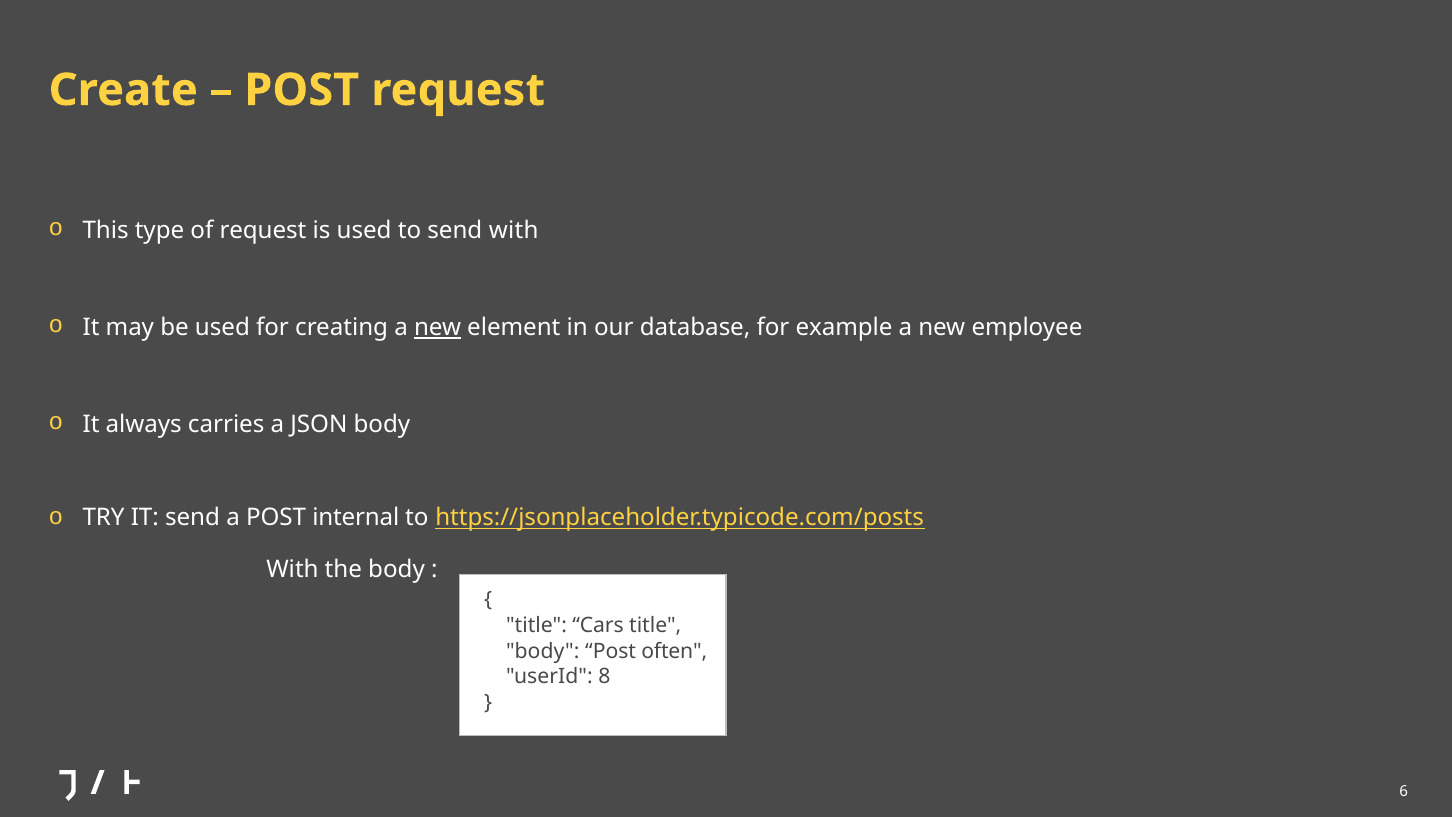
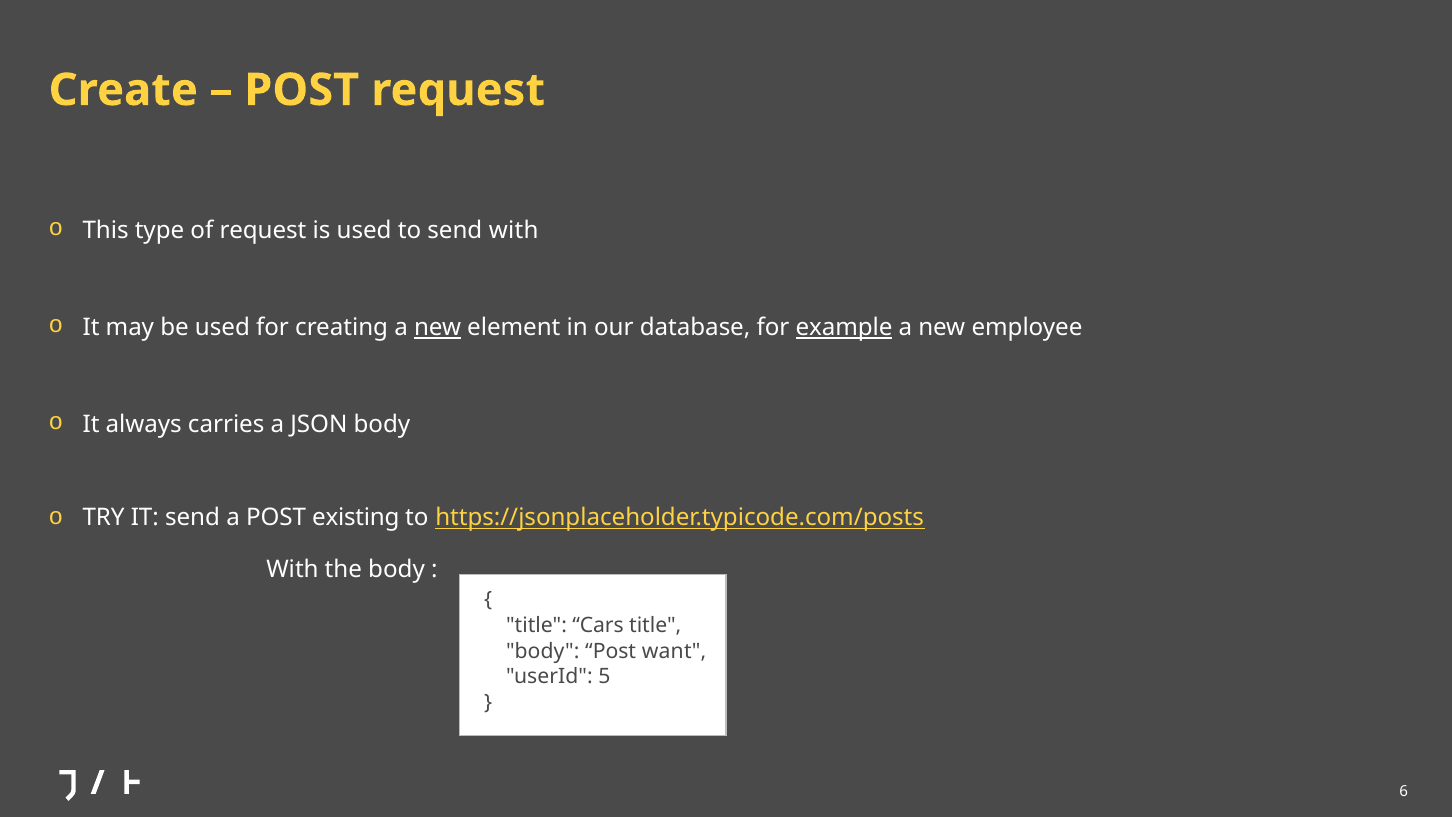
example underline: none -> present
internal: internal -> existing
often: often -> want
8: 8 -> 5
